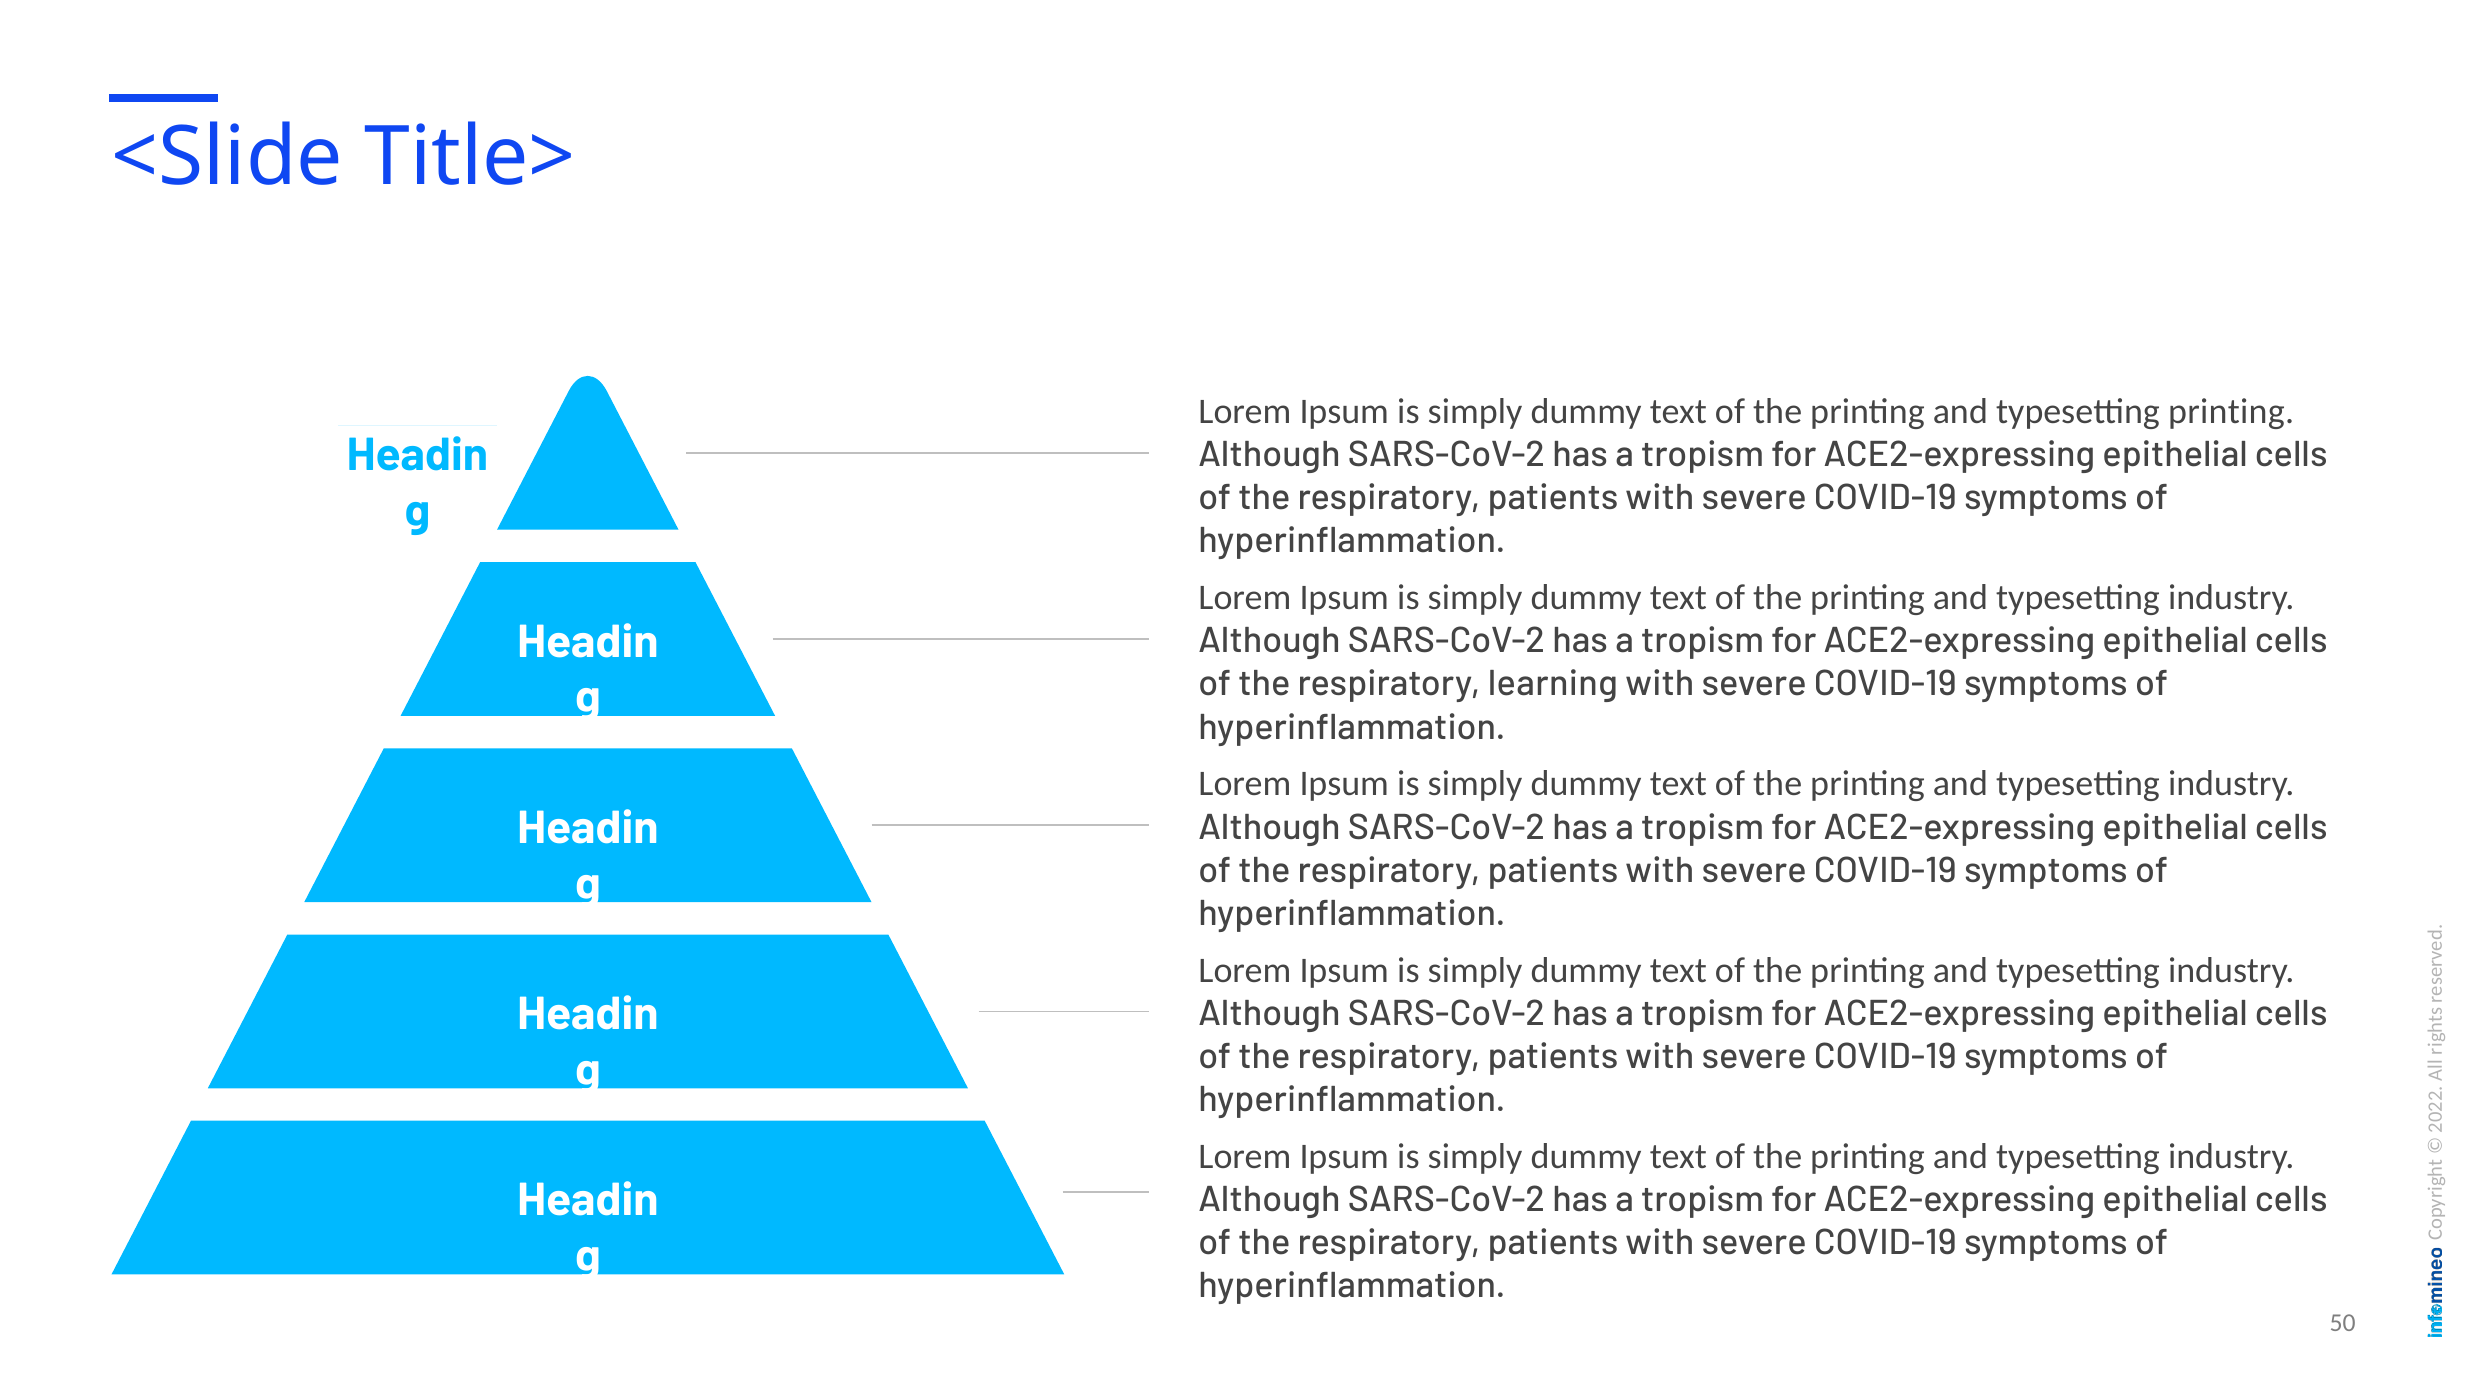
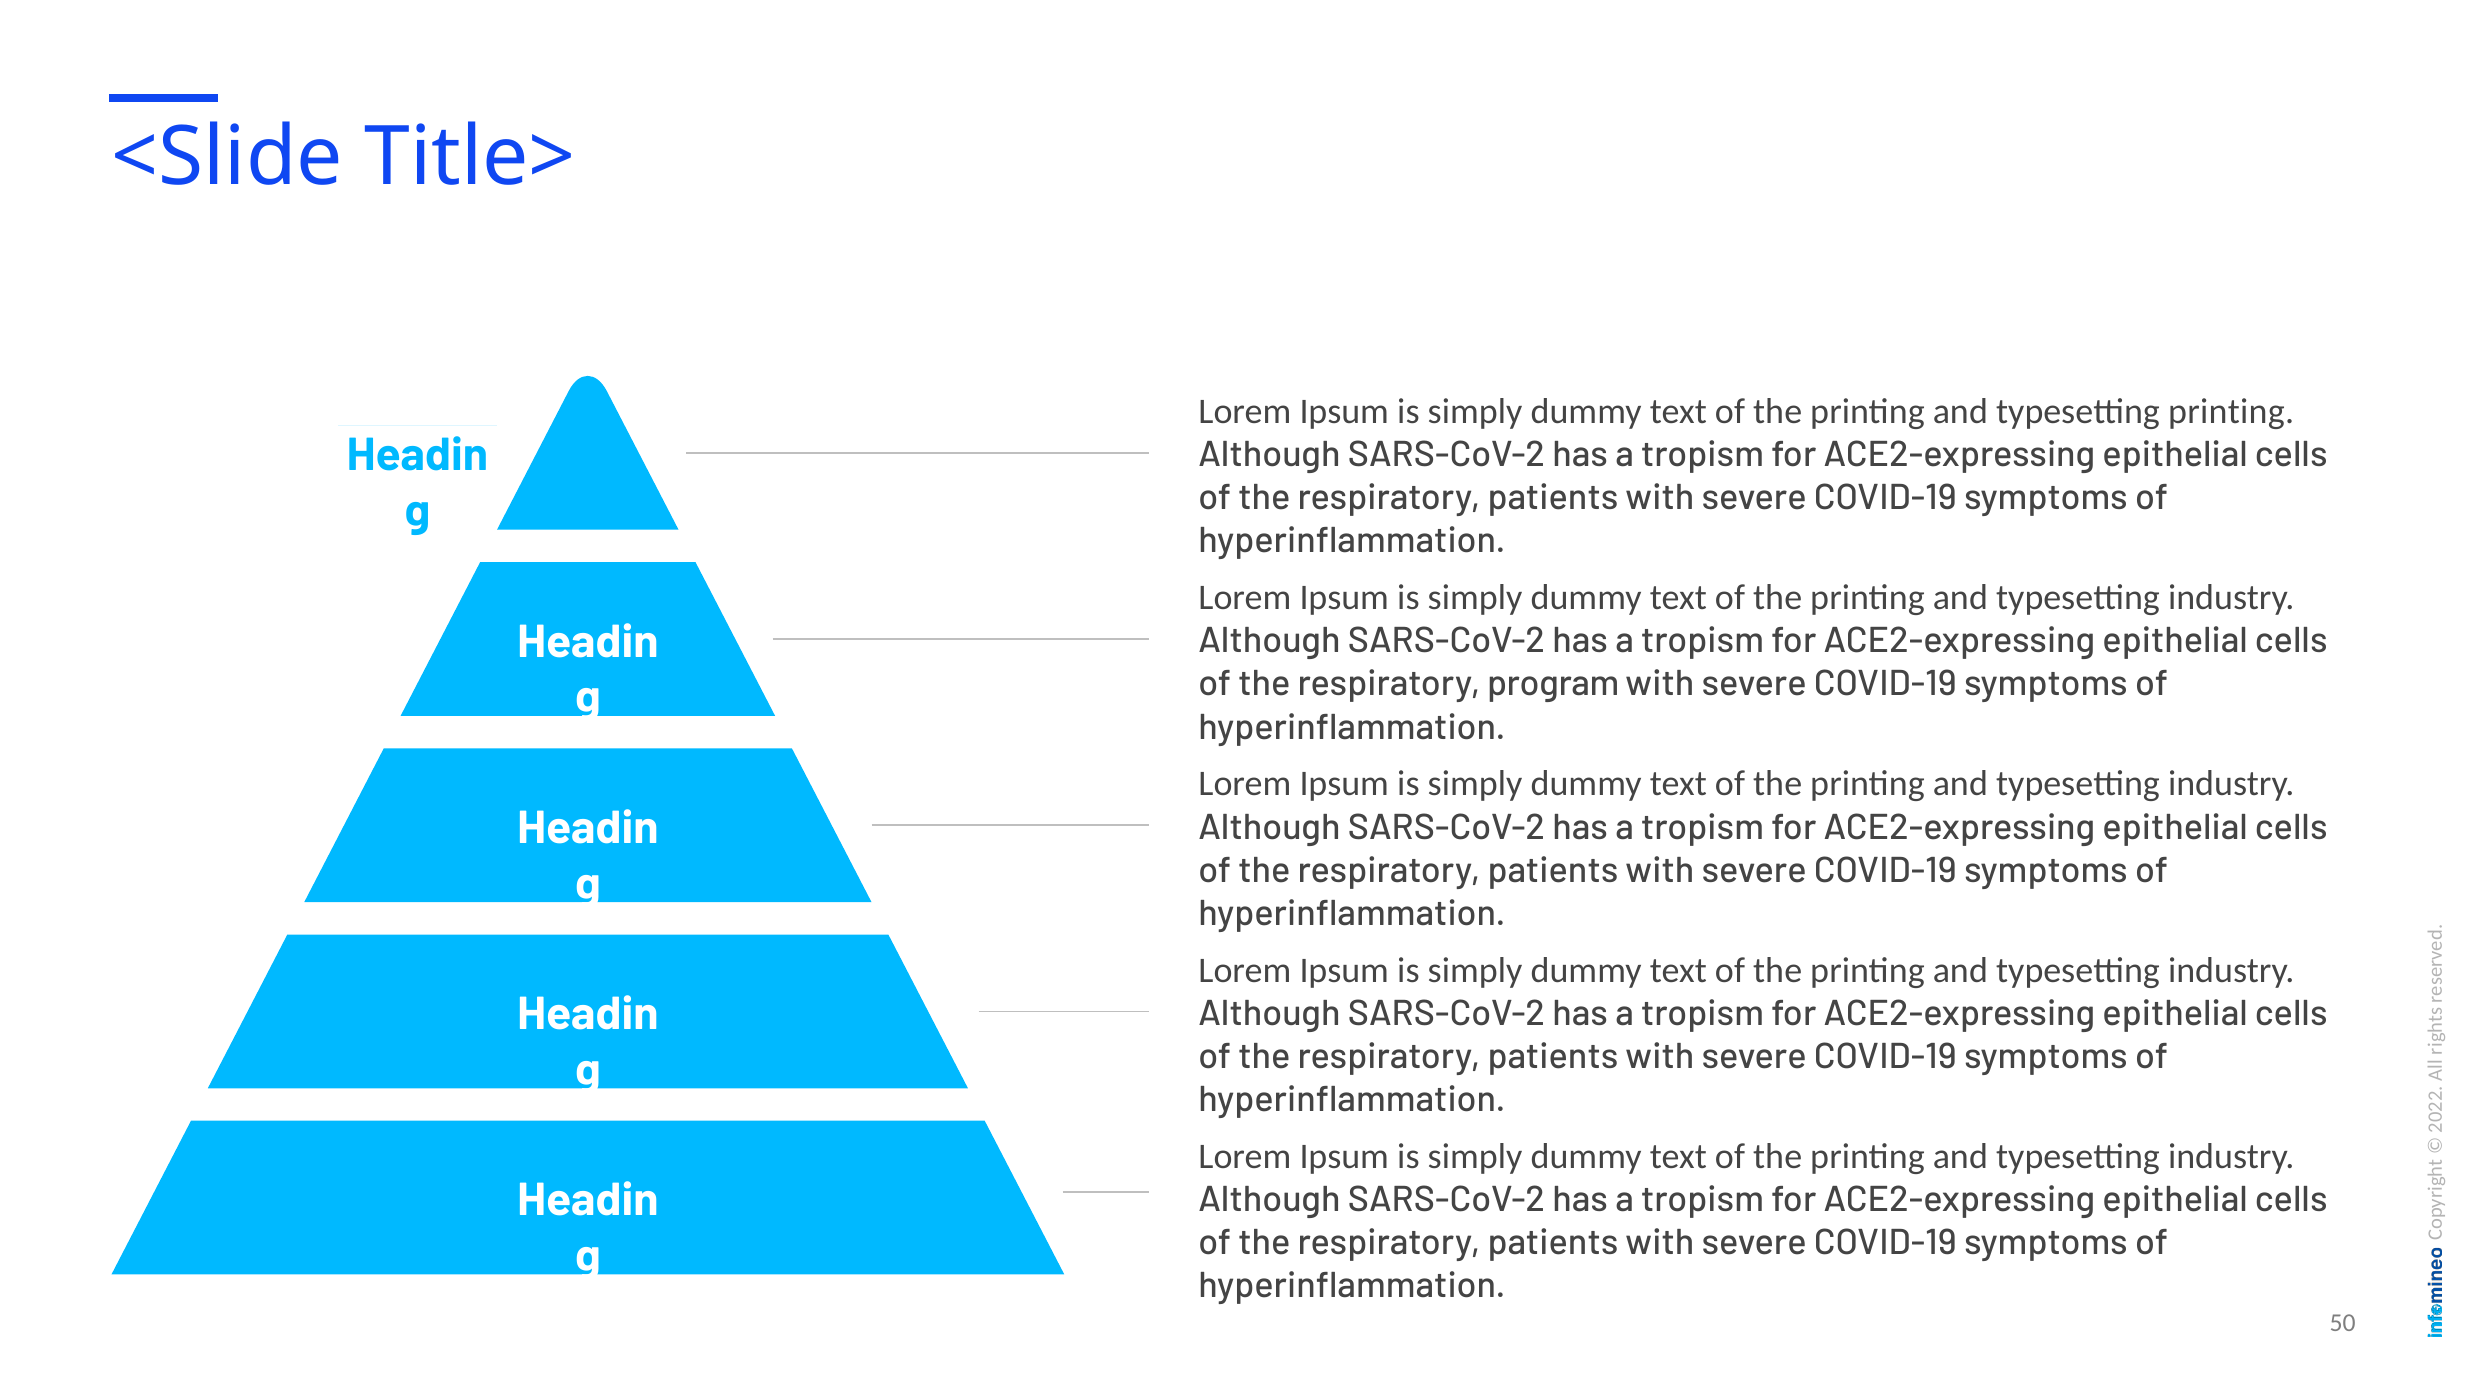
learning: learning -> program
